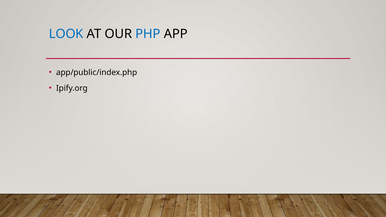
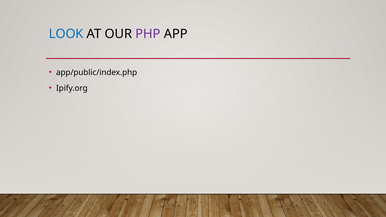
PHP colour: blue -> purple
